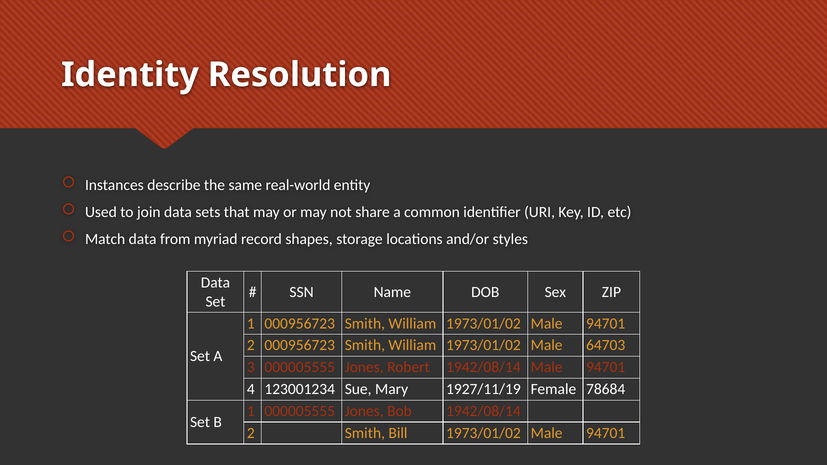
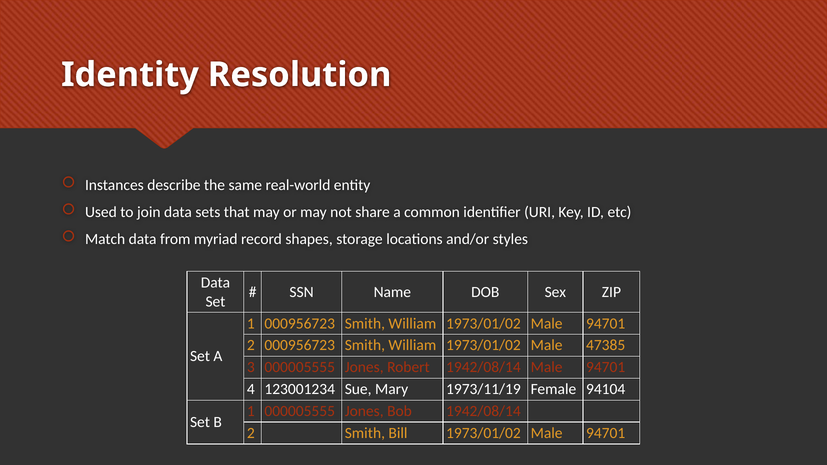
64703: 64703 -> 47385
1927/11/19: 1927/11/19 -> 1973/11/19
78684: 78684 -> 94104
